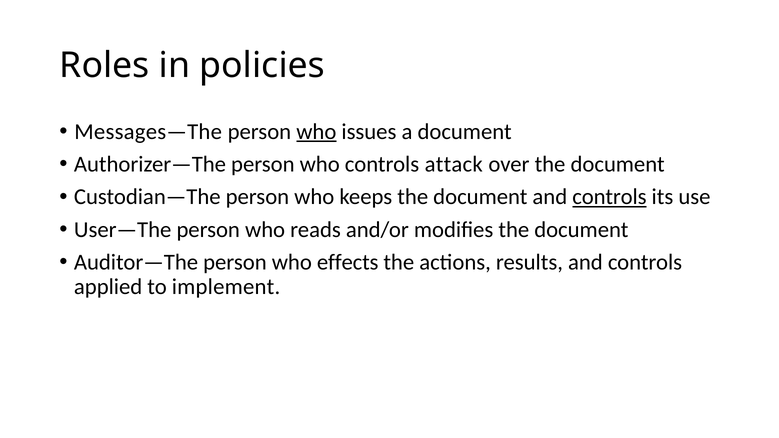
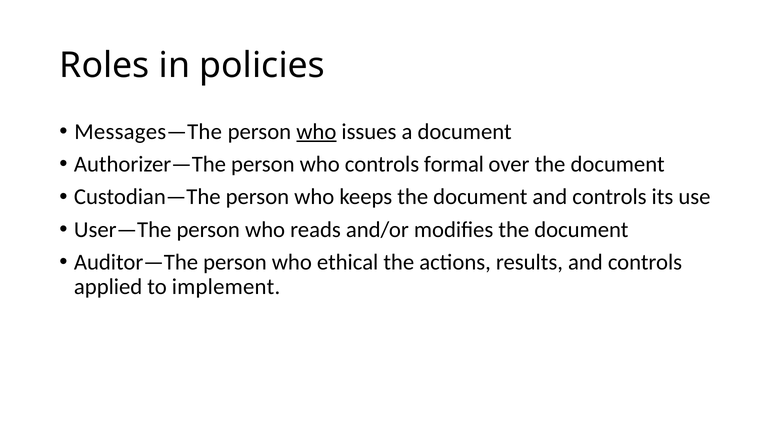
attack: attack -> formal
controls at (609, 197) underline: present -> none
effects: effects -> ethical
